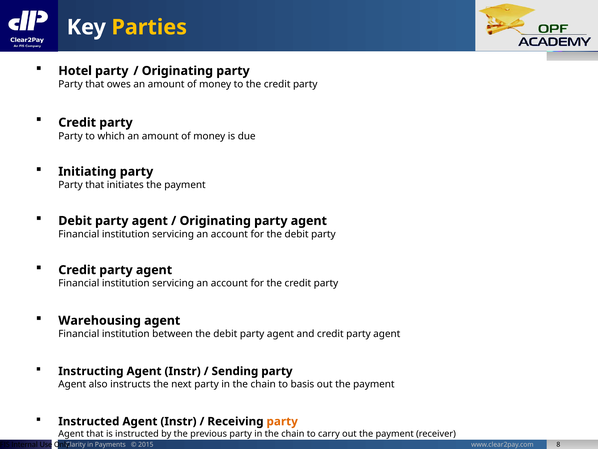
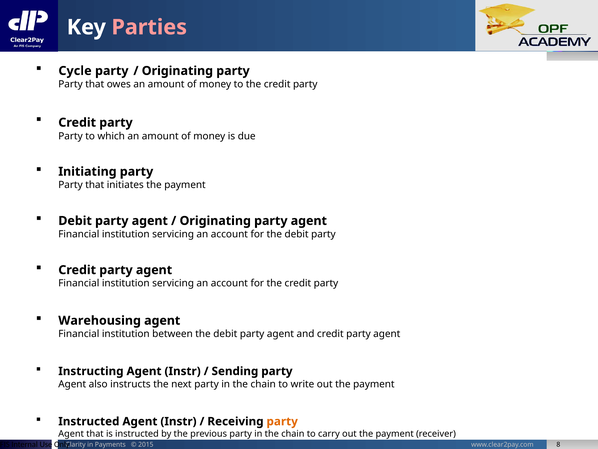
Parties colour: yellow -> pink
Hotel: Hotel -> Cycle
basis: basis -> write
